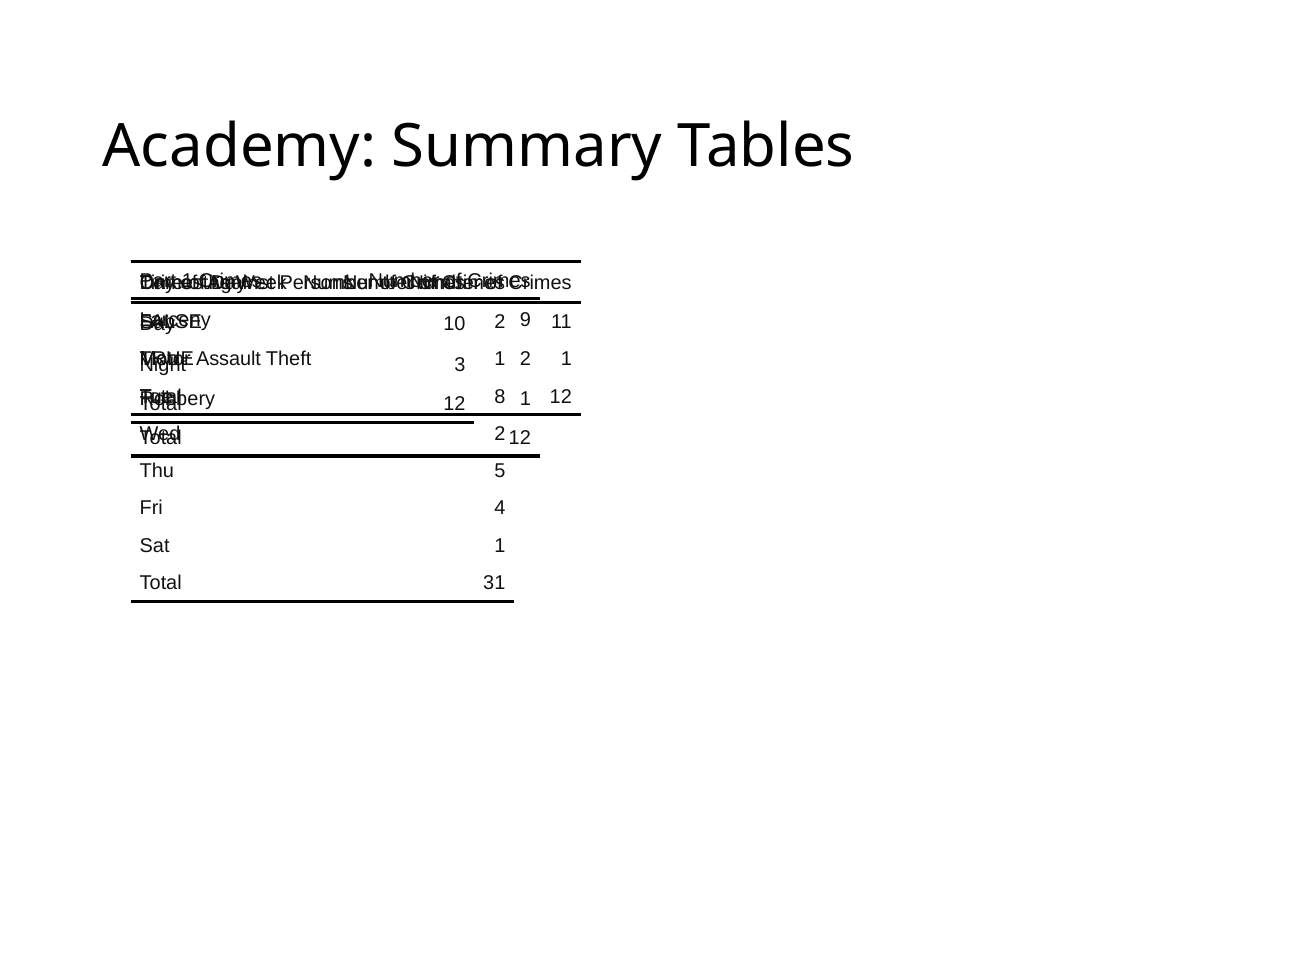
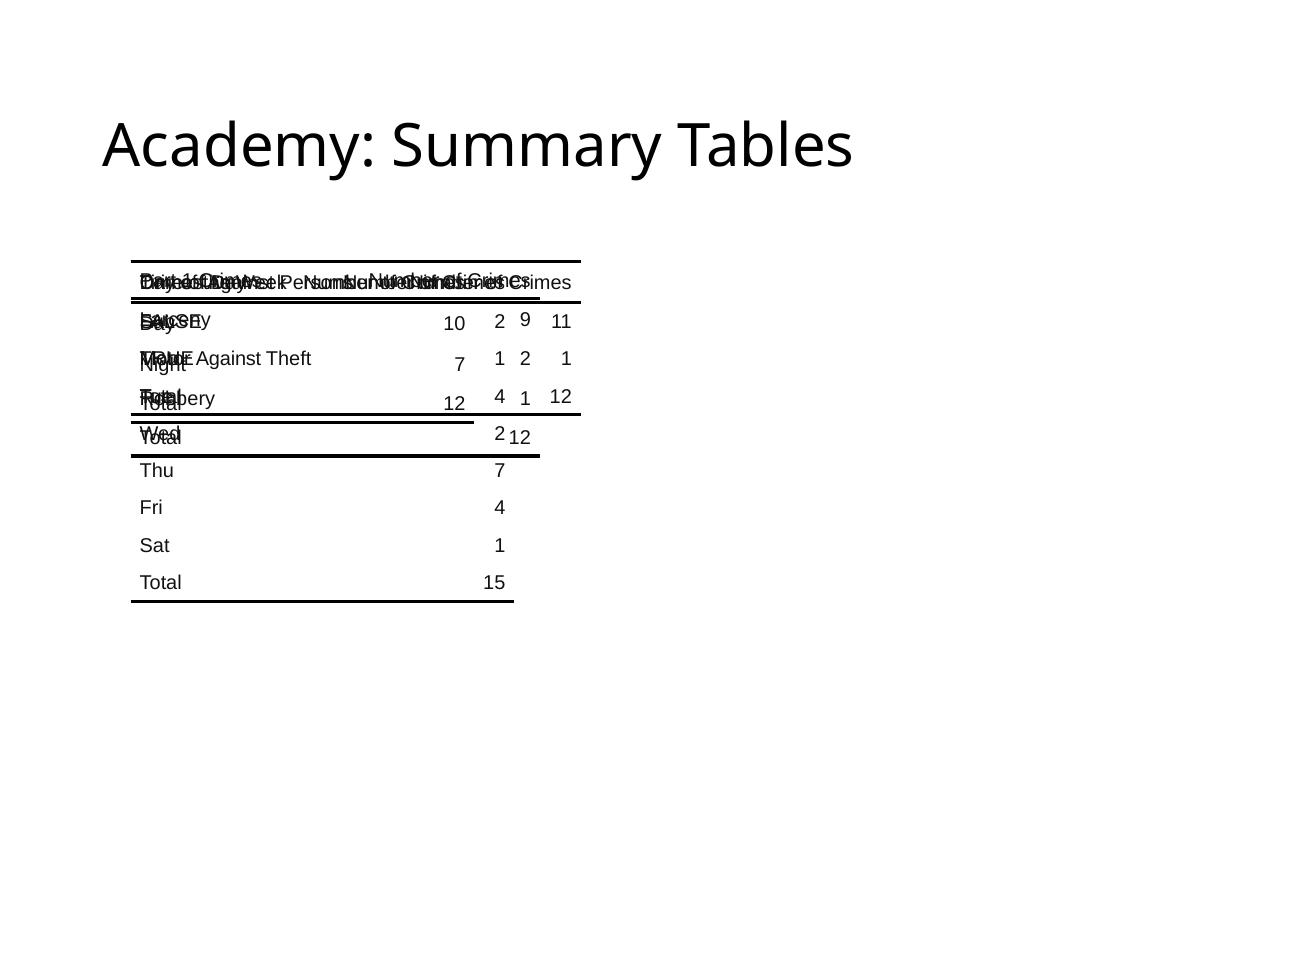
Assault at (229, 359): Assault -> Against
3 at (460, 365): 3 -> 7
8 at (500, 396): 8 -> 4
Thu 5: 5 -> 7
31: 31 -> 15
